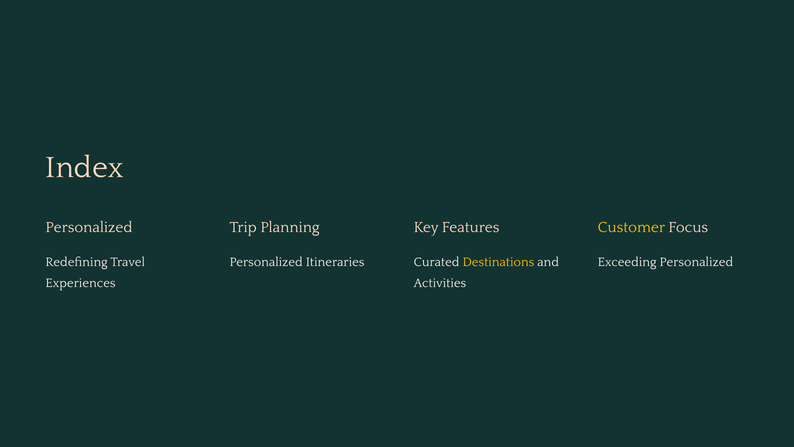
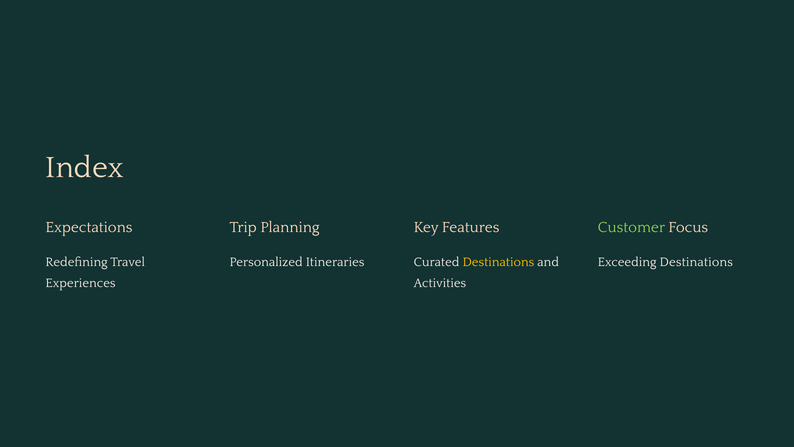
Personalized at (89, 227): Personalized -> Expectations
Customer colour: yellow -> light green
Exceeding Personalized: Personalized -> Destinations
